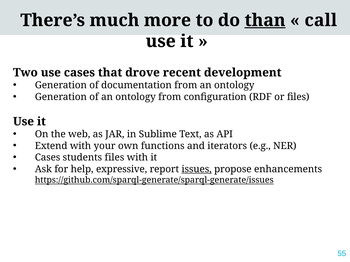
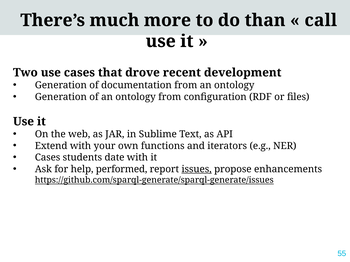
than underline: present -> none
students files: files -> date
expressive: expressive -> performed
